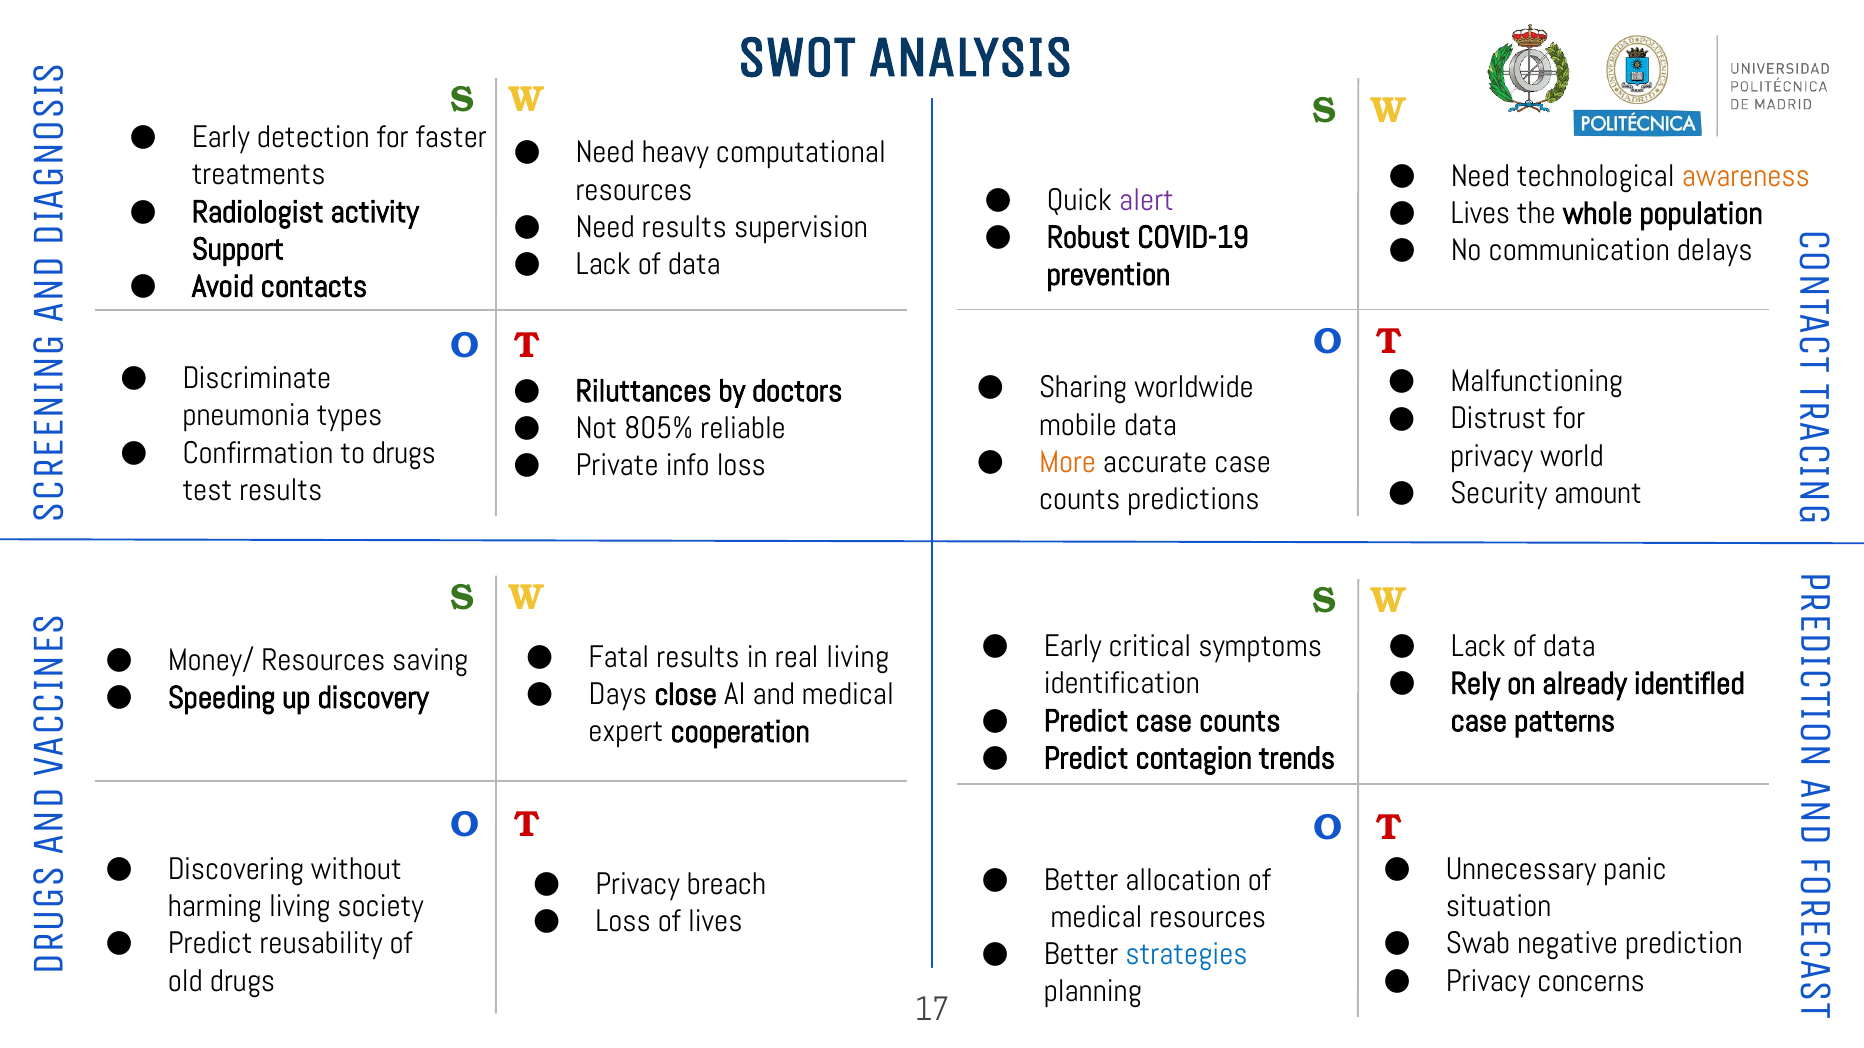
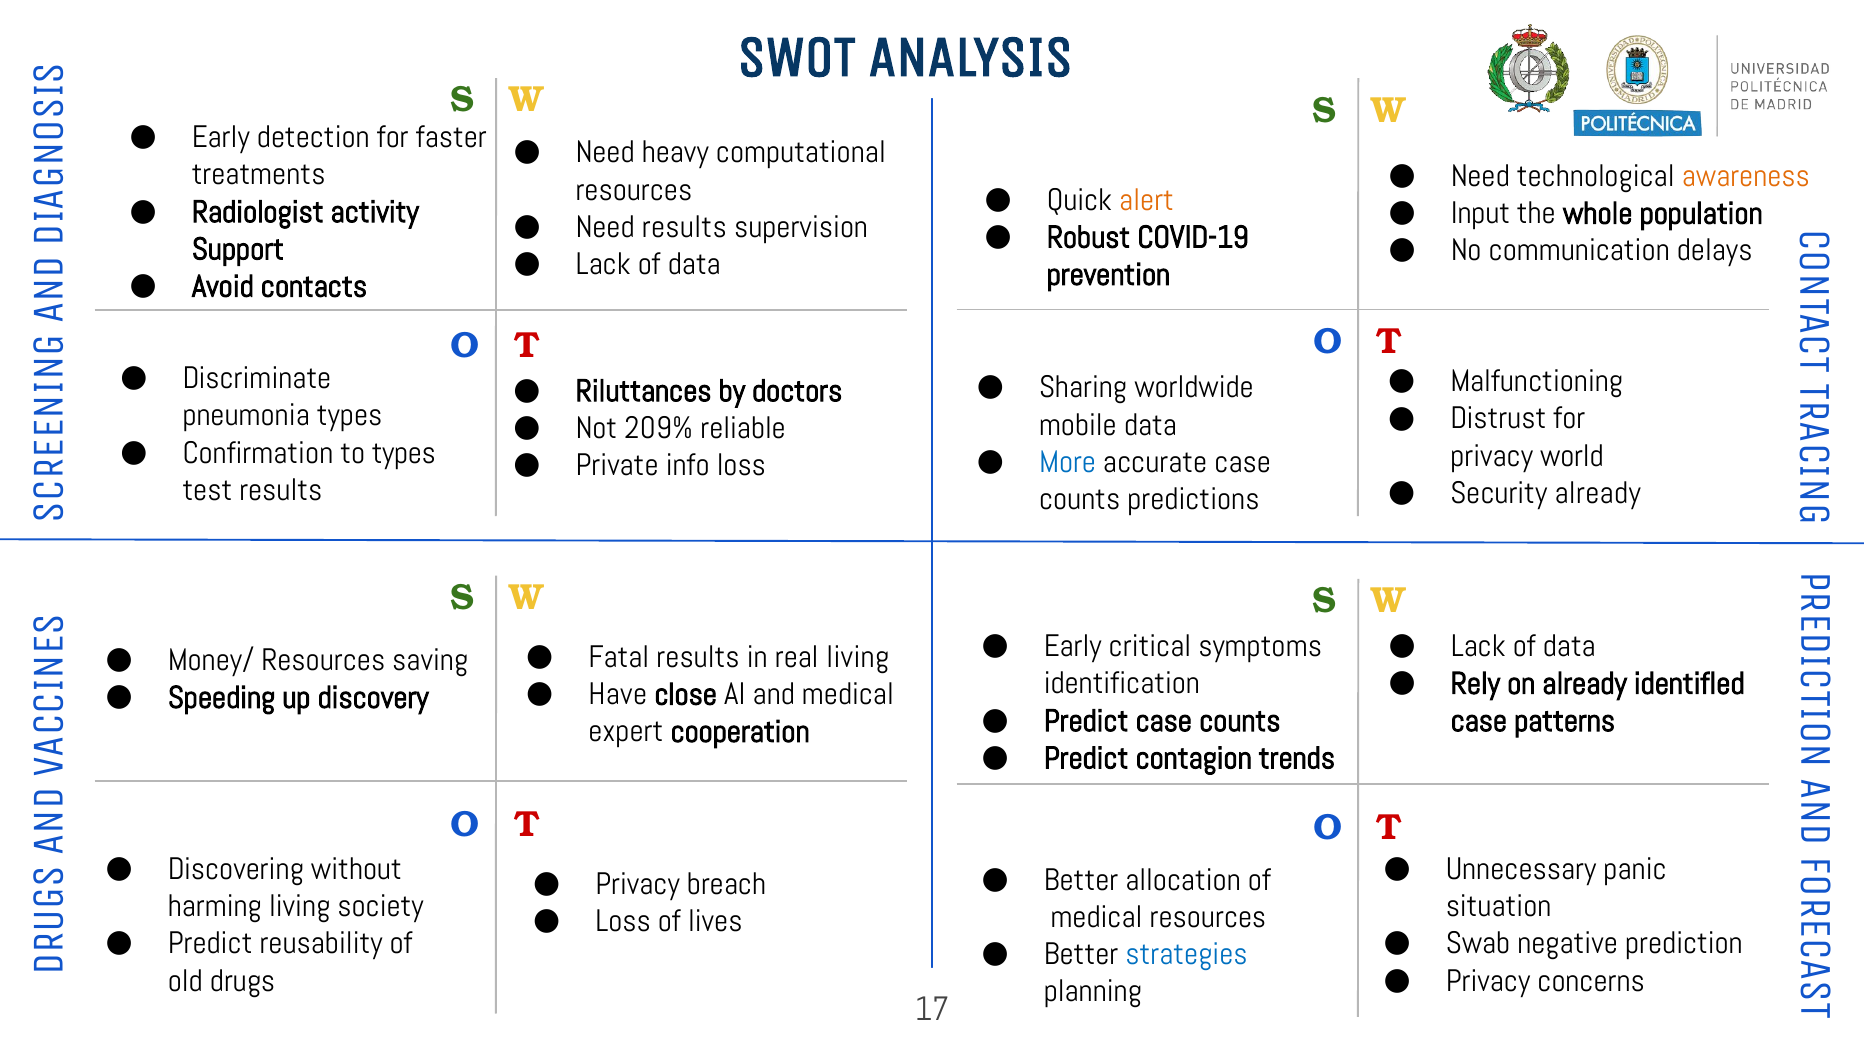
alert colour: purple -> orange
Lives at (1480, 214): Lives -> Input
805%: 805% -> 209%
to drugs: drugs -> types
More colour: orange -> blue
Security amount: amount -> already
Days: Days -> Have
